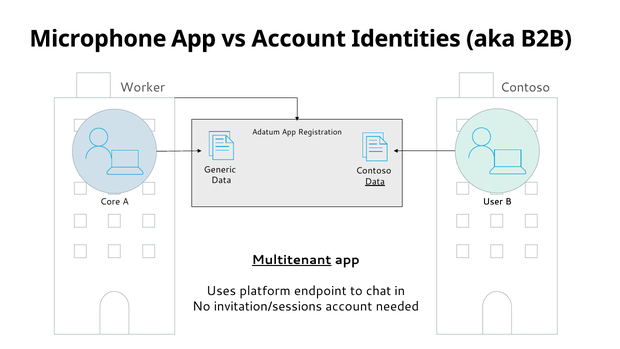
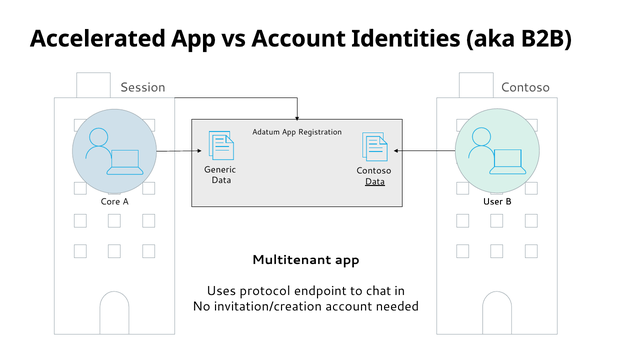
Microphone: Microphone -> Accelerated
Worker: Worker -> Session
Multitenant underline: present -> none
platform: platform -> protocol
invitation/sessions: invitation/sessions -> invitation/creation
